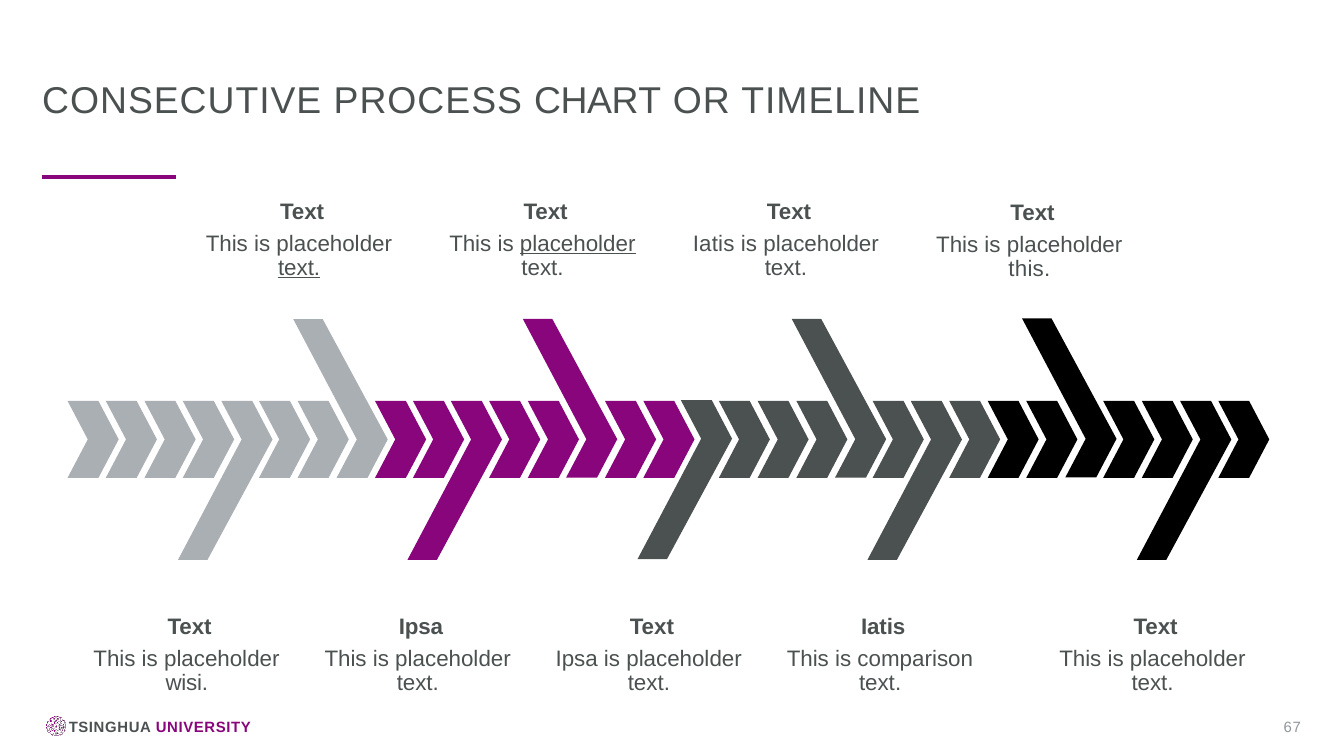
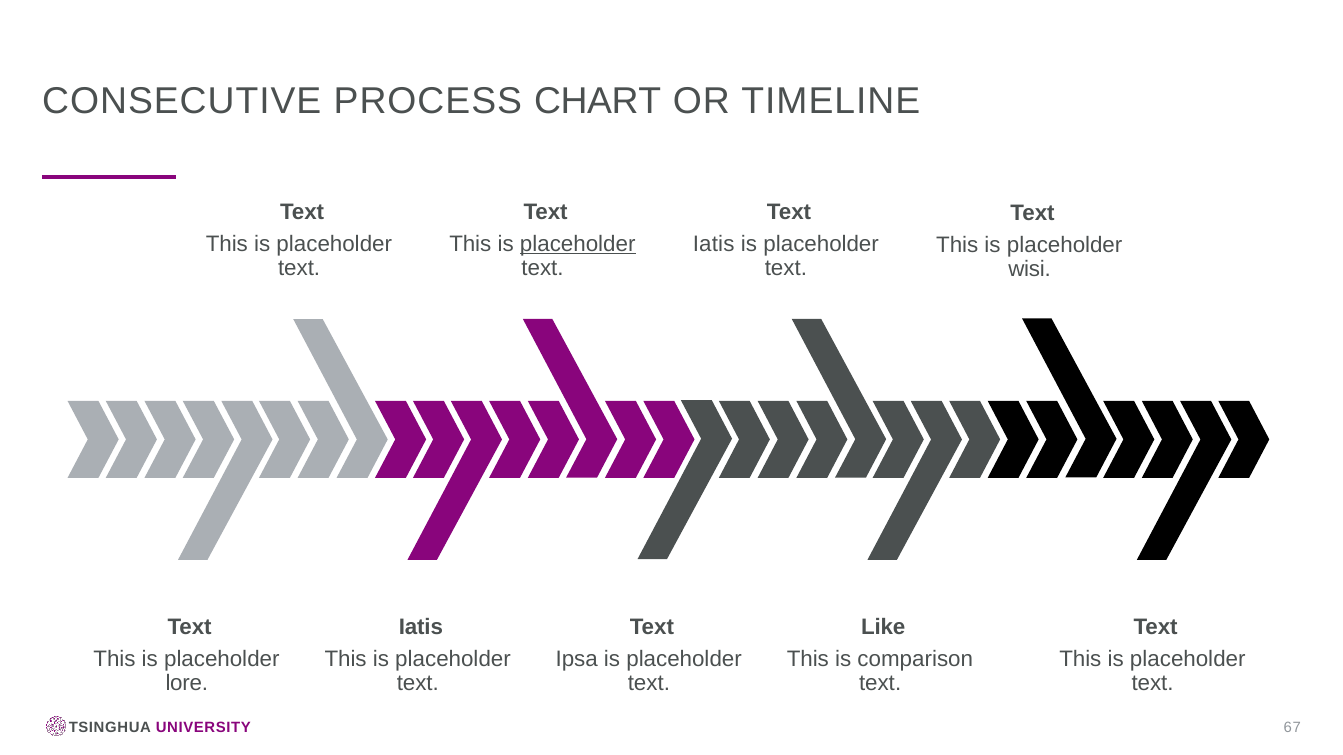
text at (299, 268) underline: present -> none
this at (1029, 269): this -> wisi
Ipsa at (421, 628): Ipsa -> Iatis
Iatis at (883, 628): Iatis -> Like
wisi: wisi -> lore
